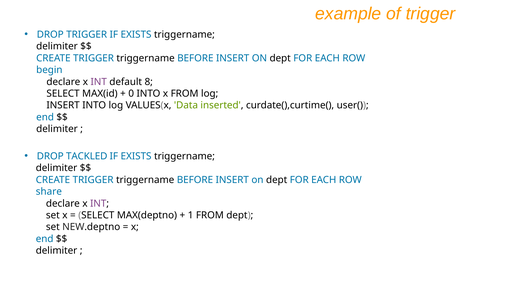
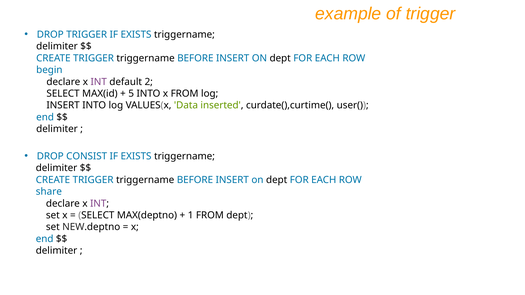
8: 8 -> 2
0: 0 -> 5
TACKLED: TACKLED -> CONSIST
